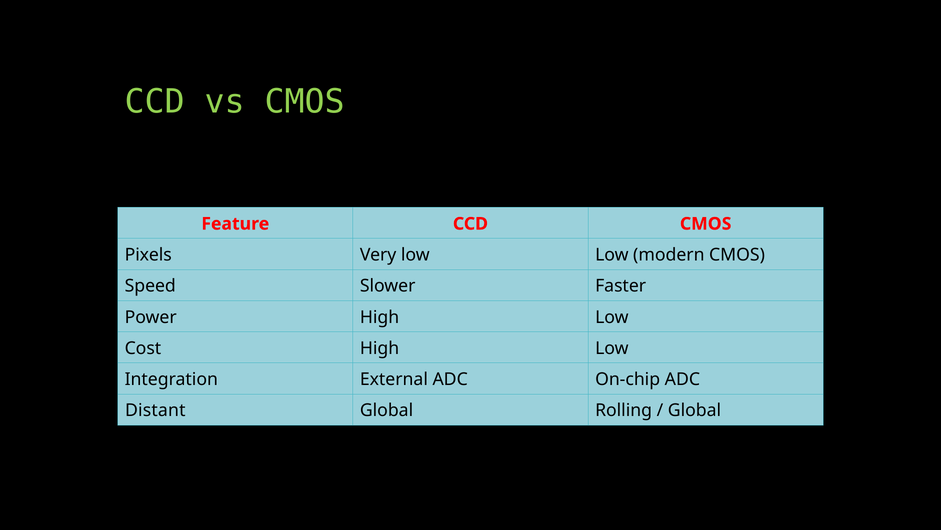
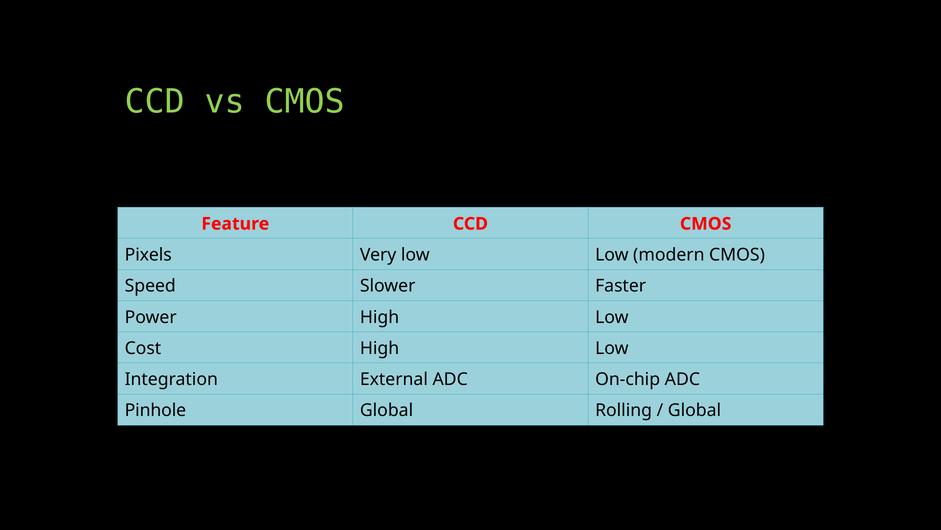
Distant: Distant -> Pinhole
